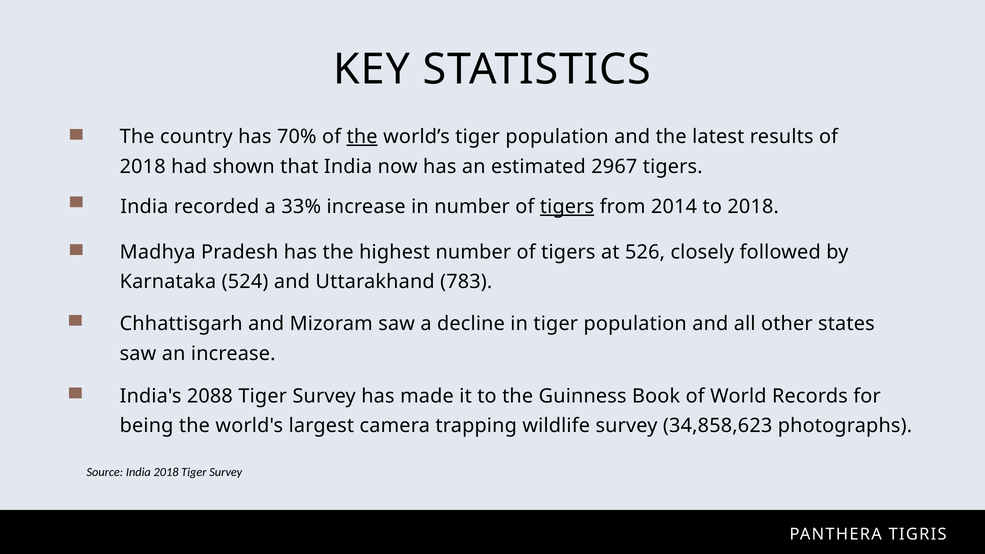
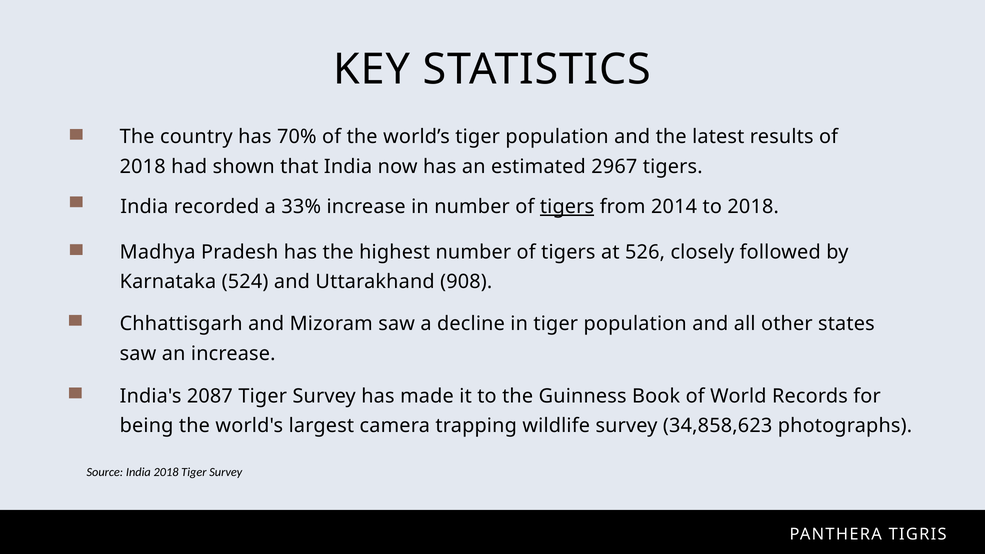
the at (362, 137) underline: present -> none
783: 783 -> 908
2088: 2088 -> 2087
